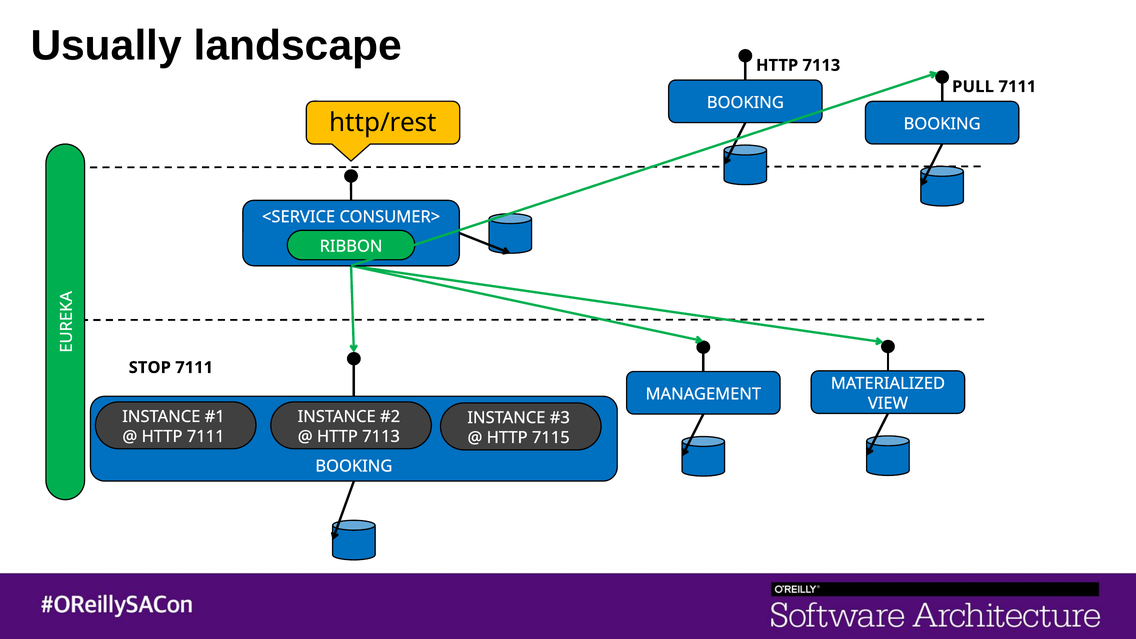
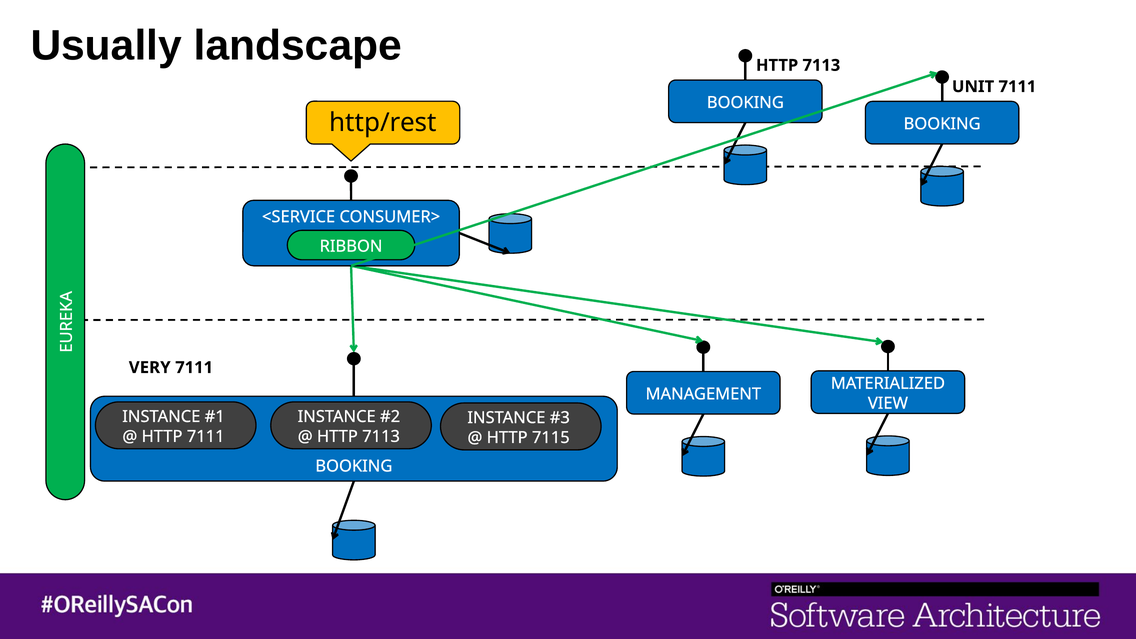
PULL: PULL -> UNIT
STOP: STOP -> VERY
